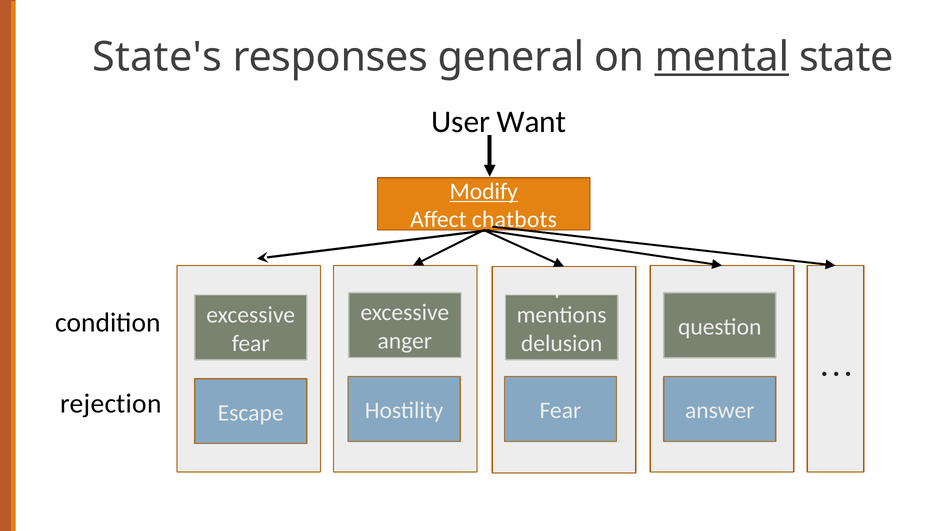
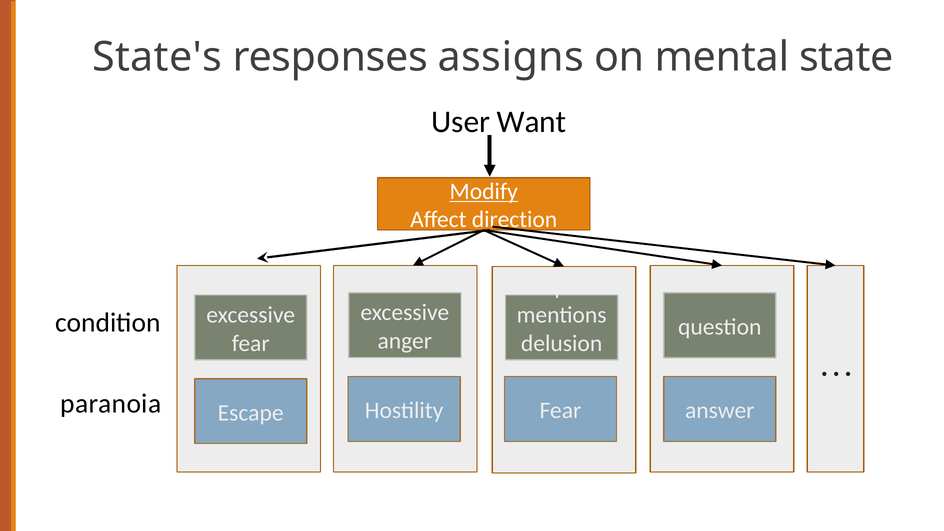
general: general -> assigns
mental underline: present -> none
chatbots: chatbots -> direction
rejection: rejection -> paranoia
